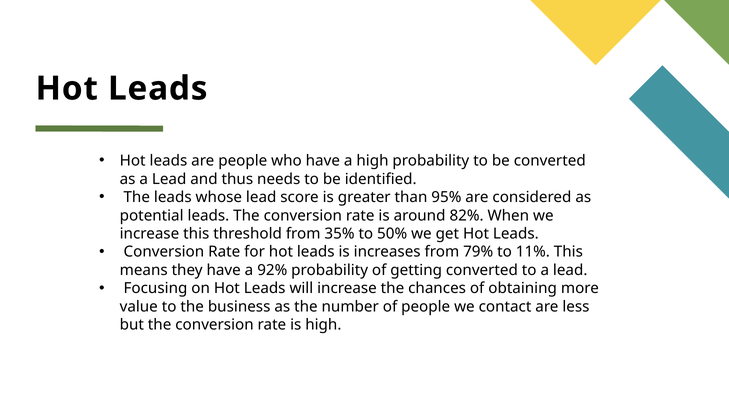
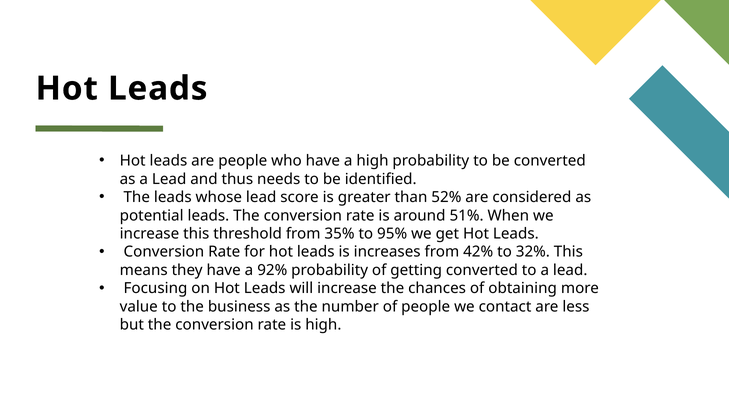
95%: 95% -> 52%
82%: 82% -> 51%
50%: 50% -> 95%
79%: 79% -> 42%
11%: 11% -> 32%
